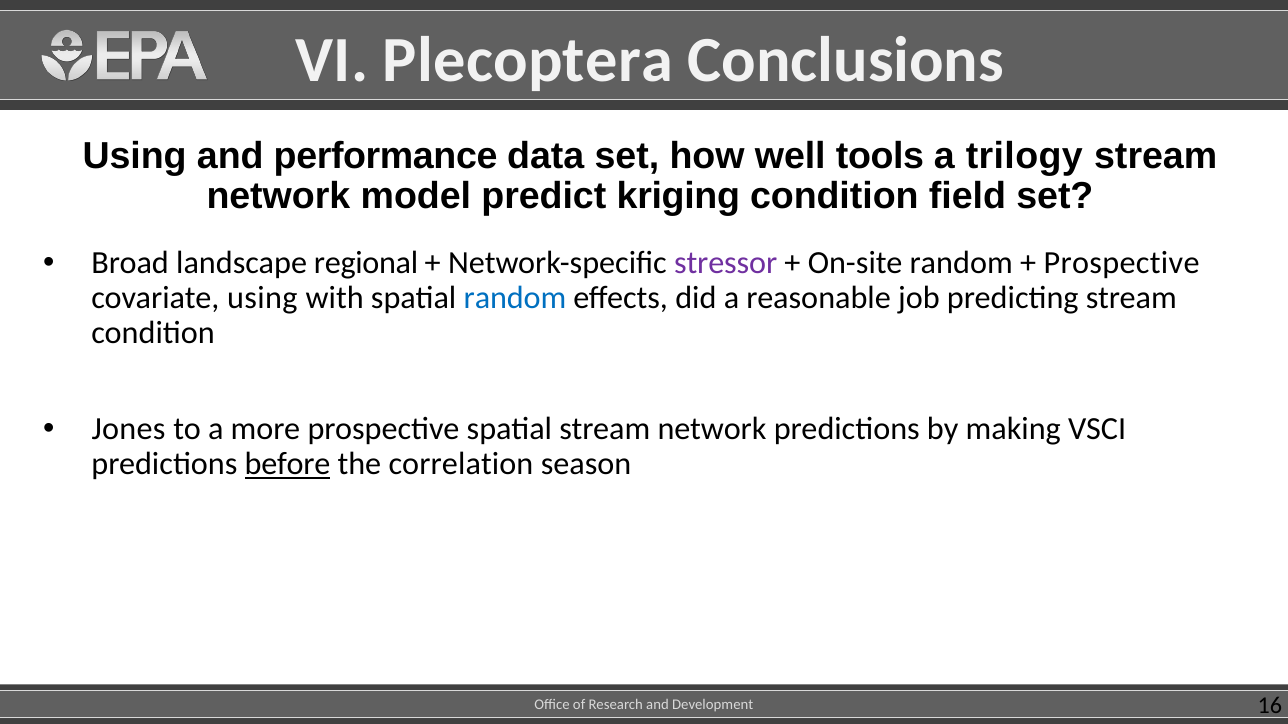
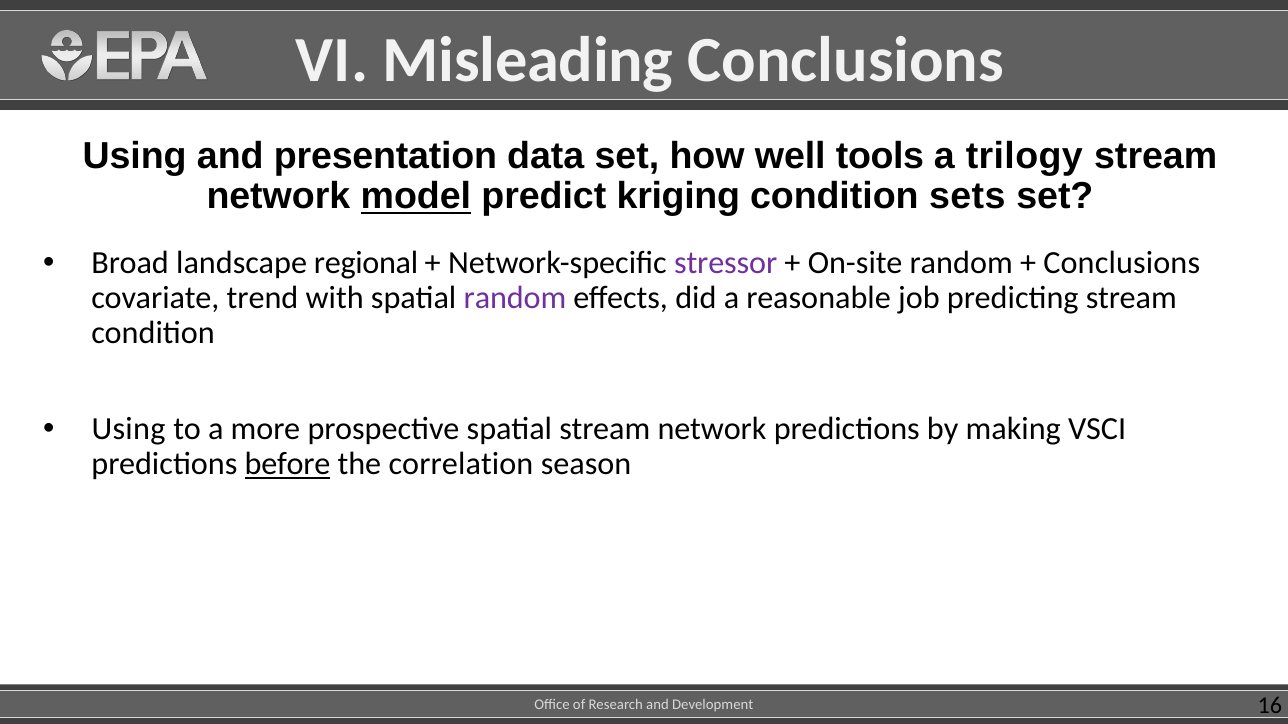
Plecoptera: Plecoptera -> Misleading
performance: performance -> presentation
model underline: none -> present
field: field -> sets
Prospective at (1122, 263): Prospective -> Conclusions
covariate using: using -> trend
random at (515, 298) colour: blue -> purple
Jones at (129, 429): Jones -> Using
